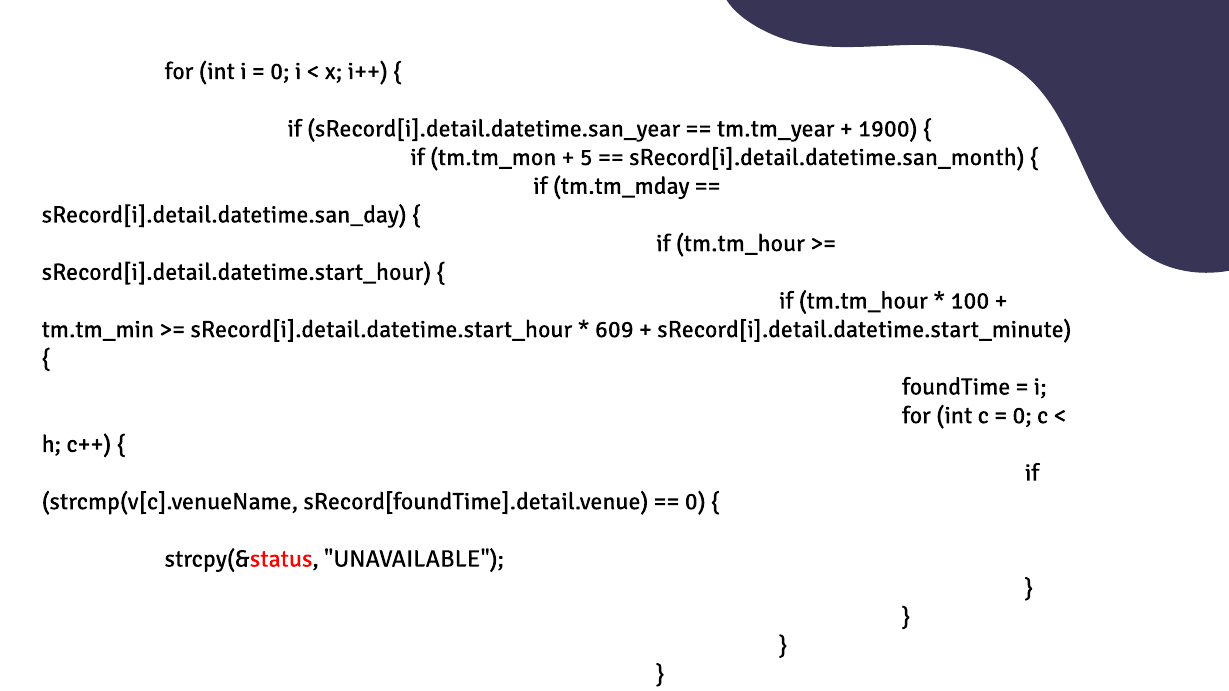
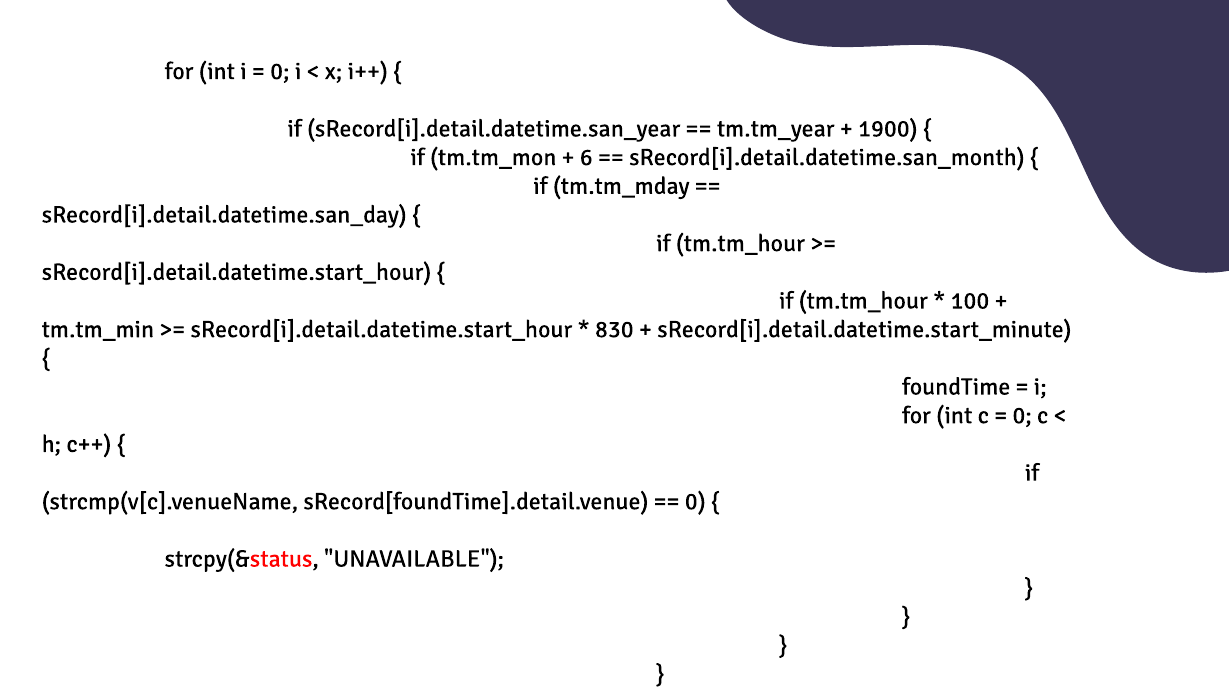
5: 5 -> 6
609: 609 -> 830
